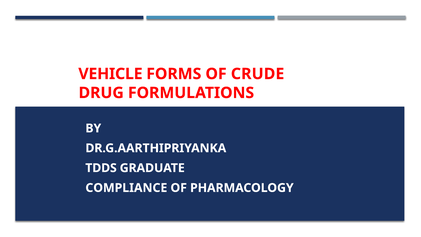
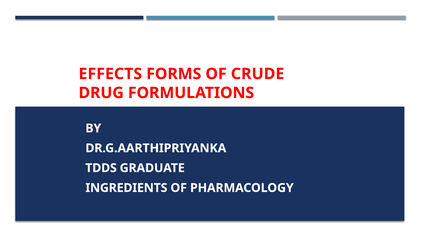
VEHICLE: VEHICLE -> EFFECTS
COMPLIANCE: COMPLIANCE -> INGREDIENTS
